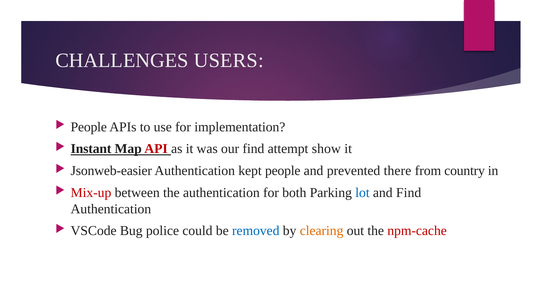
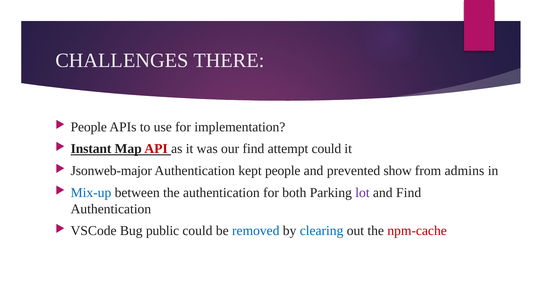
USERS: USERS -> THERE
attempt show: show -> could
Jsonweb-easier: Jsonweb-easier -> Jsonweb-major
there: there -> show
country: country -> admins
Mix-up colour: red -> blue
lot colour: blue -> purple
police: police -> public
clearing colour: orange -> blue
